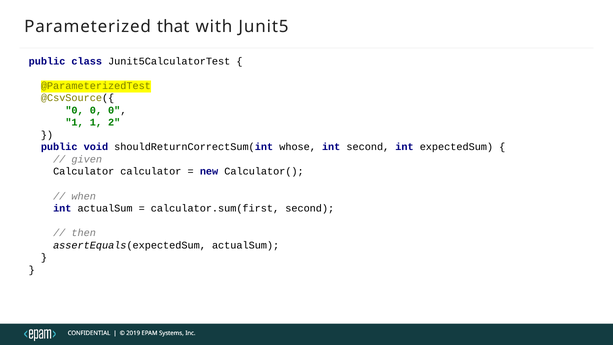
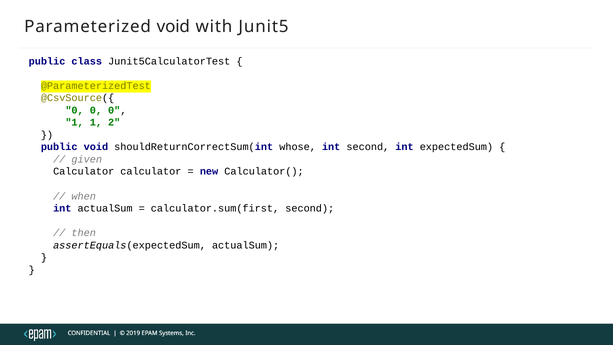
Parameterized that: that -> void
